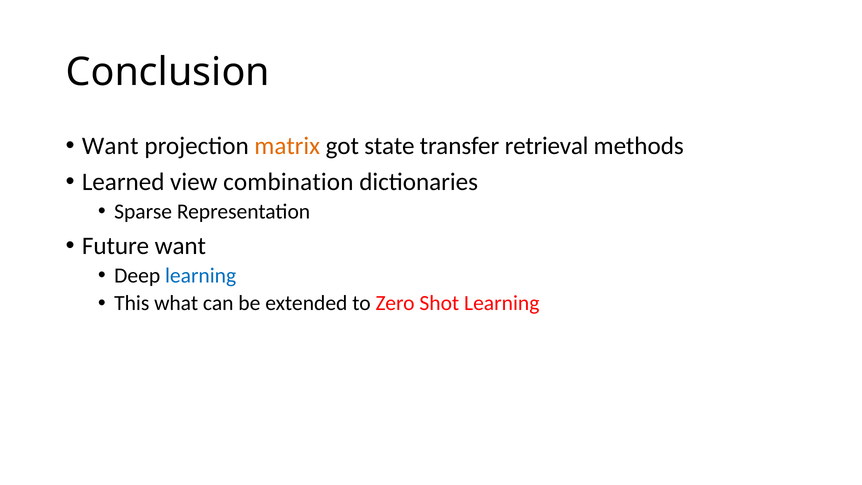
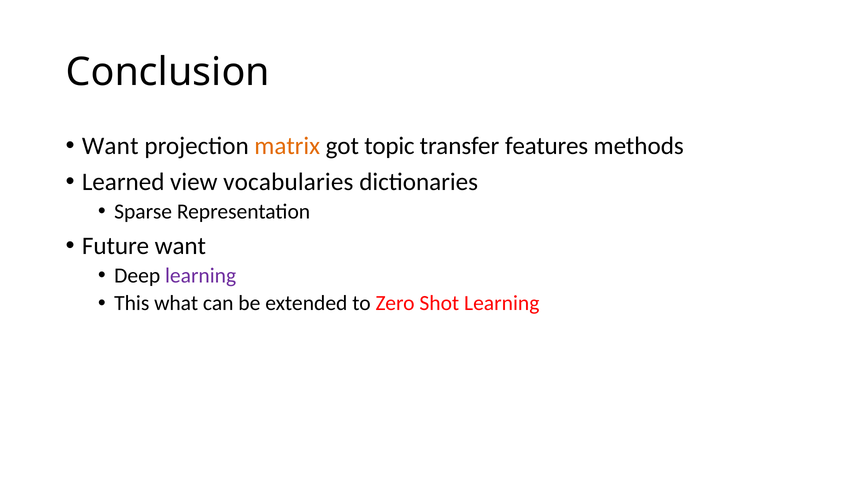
state: state -> topic
retrieval: retrieval -> features
combination: combination -> vocabularies
learning at (201, 275) colour: blue -> purple
